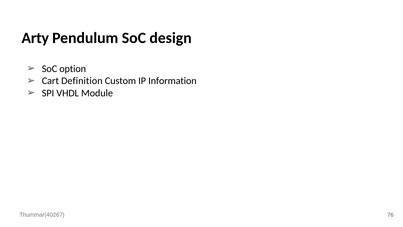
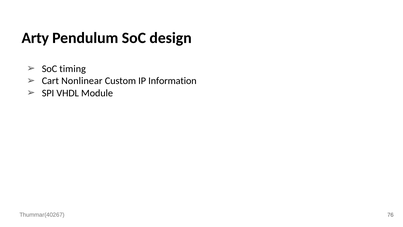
option: option -> timing
Definition: Definition -> Nonlinear
